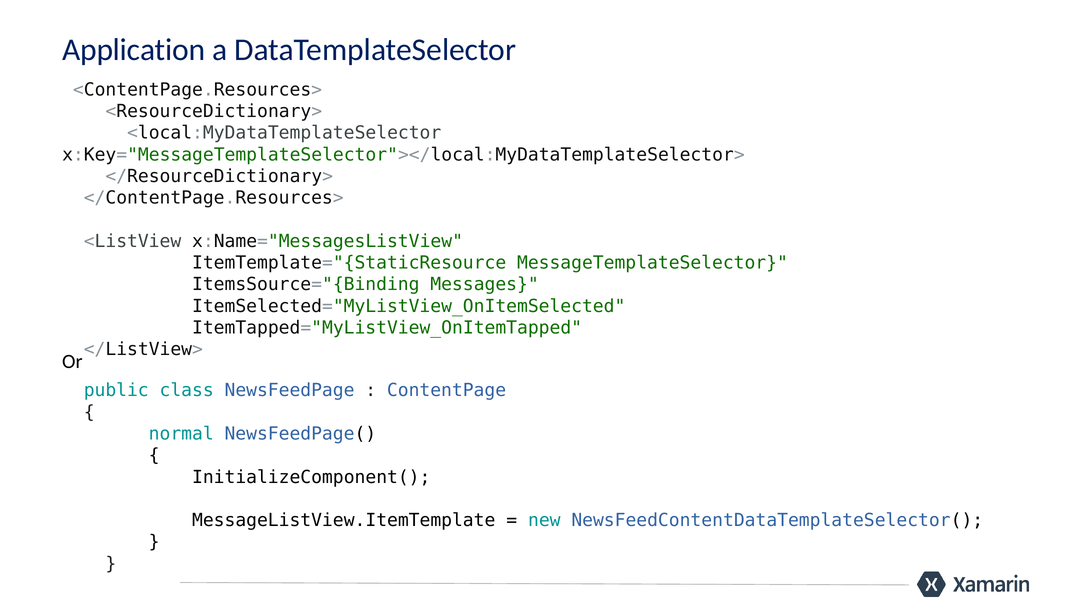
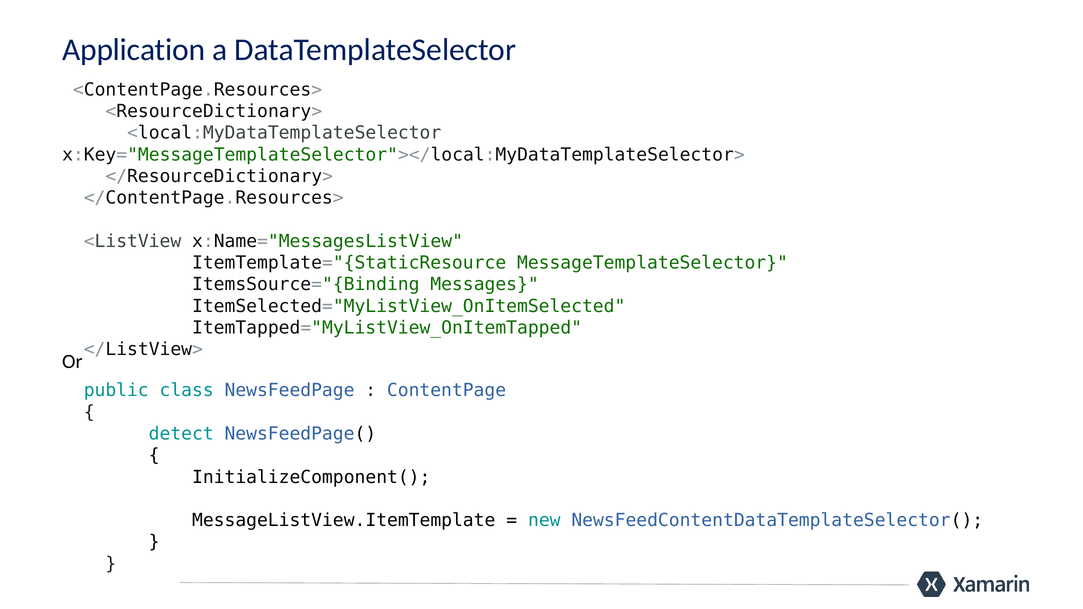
normal: normal -> detect
